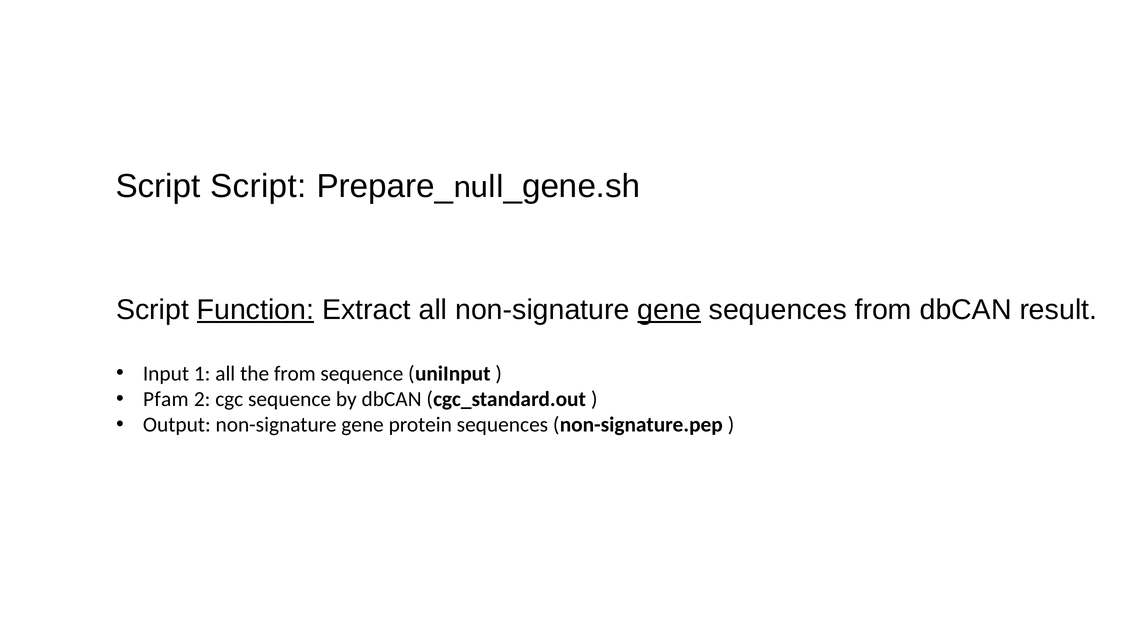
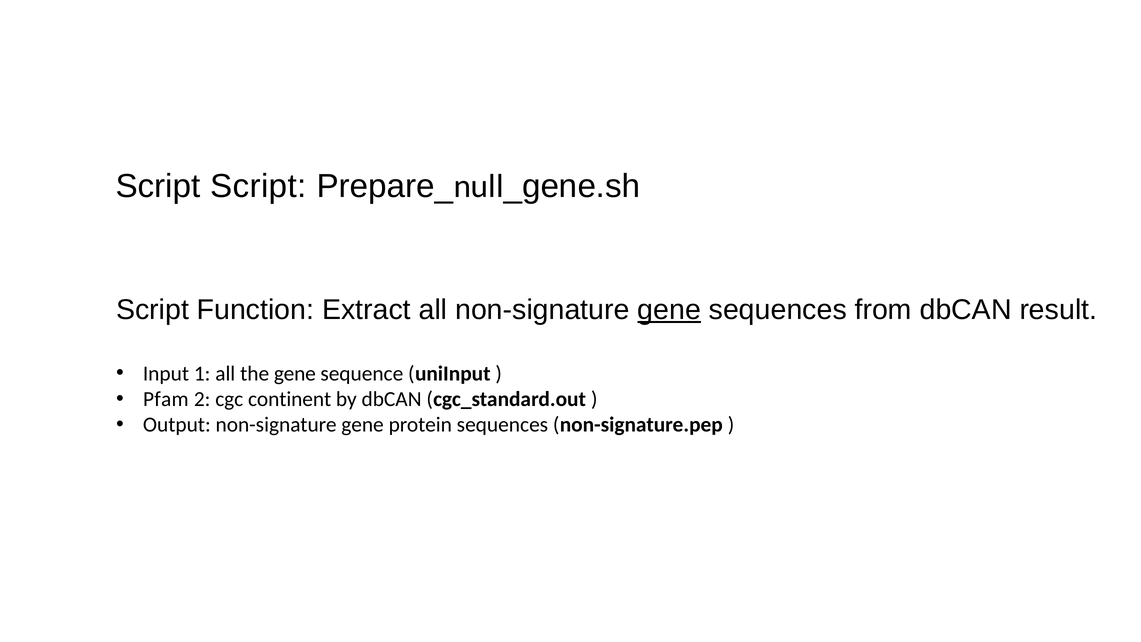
Function underline: present -> none
the from: from -> gene
cgc sequence: sequence -> continent
